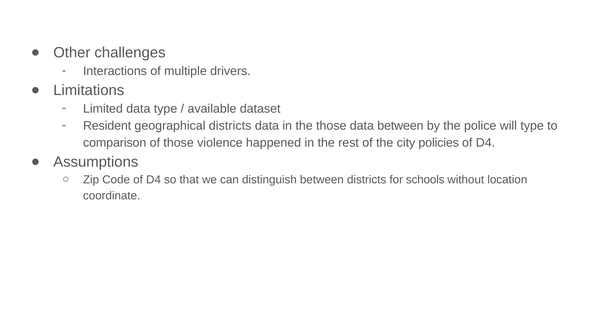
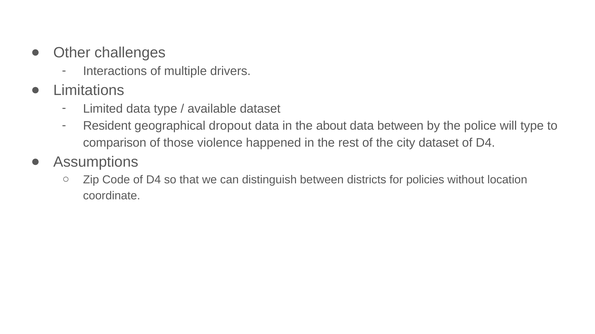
geographical districts: districts -> dropout
the those: those -> about
city policies: policies -> dataset
schools: schools -> policies
